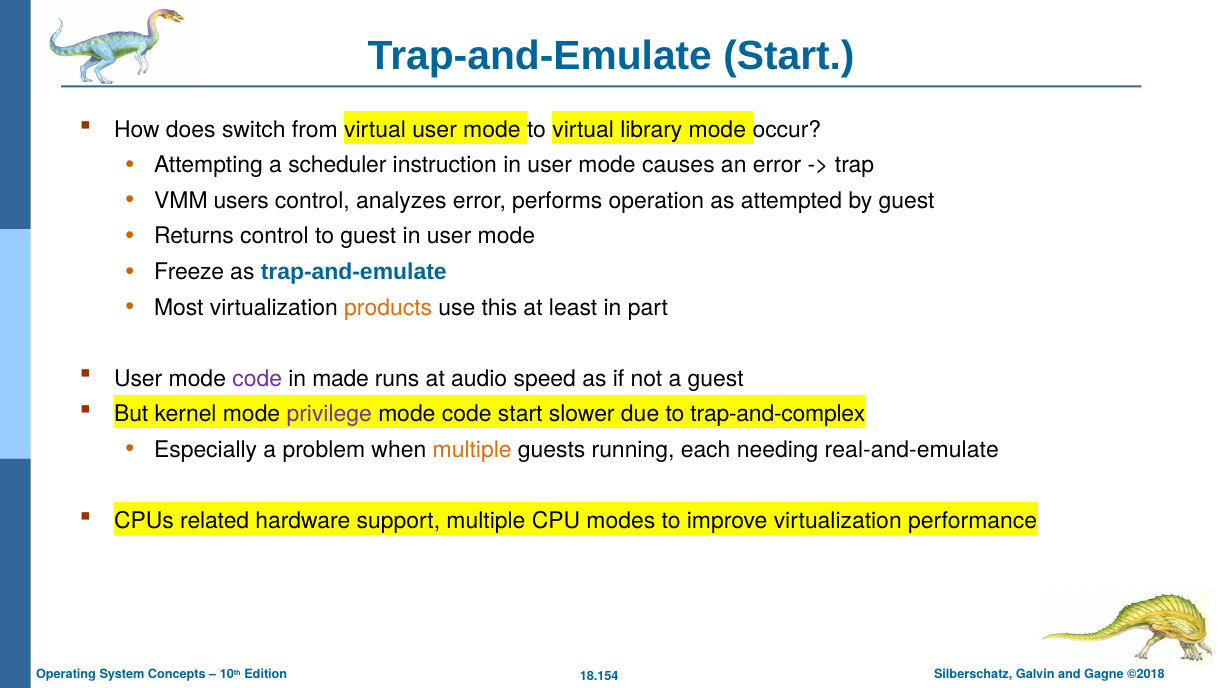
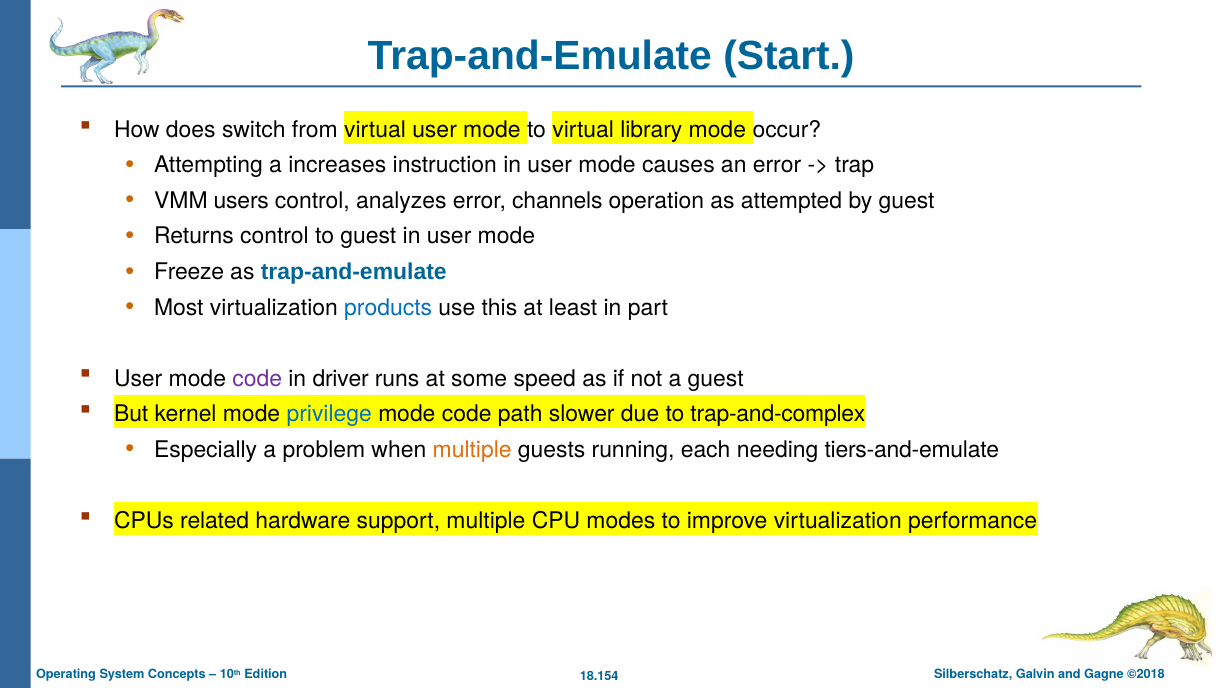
scheduler: scheduler -> increases
performs: performs -> channels
products colour: orange -> blue
made: made -> driver
audio: audio -> some
privilege colour: purple -> blue
code start: start -> path
real-and-emulate: real-and-emulate -> tiers-and-emulate
